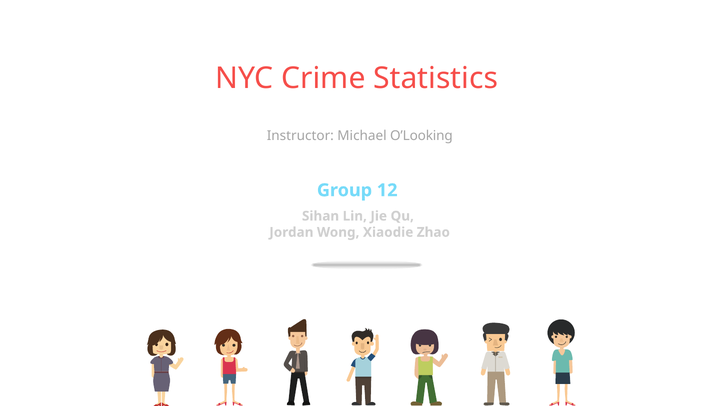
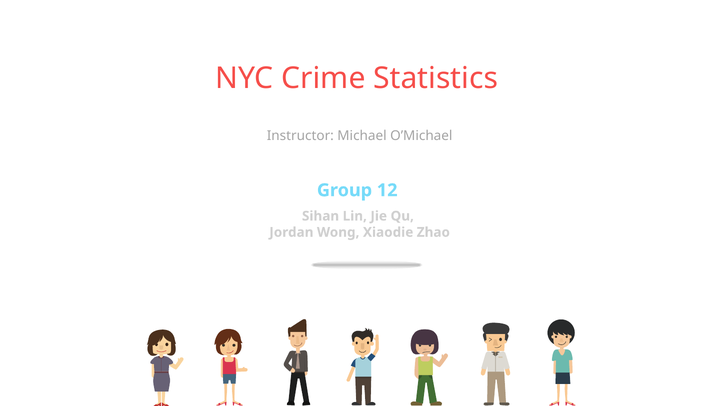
O’Looking: O’Looking -> O’Michael
